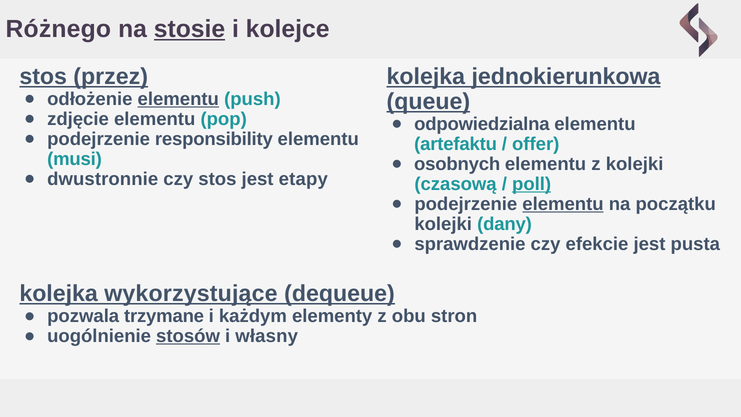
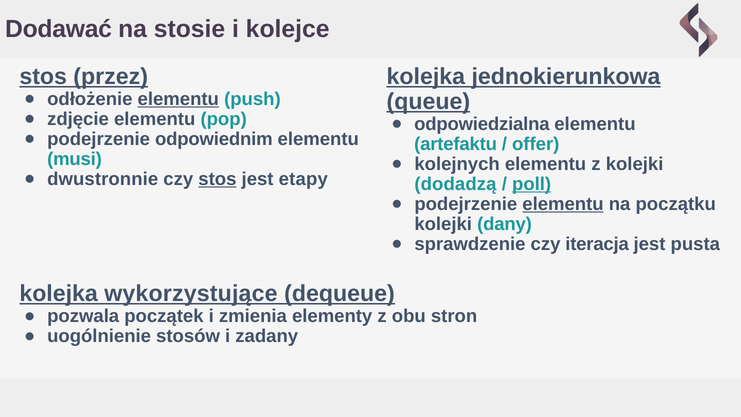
Różnego: Różnego -> Dodawać
stosie underline: present -> none
responsibility: responsibility -> odpowiednim
osobnych: osobnych -> kolejnych
stos at (217, 179) underline: none -> present
czasową: czasową -> dodadzą
efekcie: efekcie -> iteracja
trzymane: trzymane -> początek
każdym: każdym -> zmienia
stosów underline: present -> none
własny: własny -> zadany
